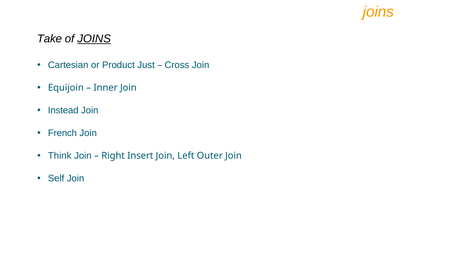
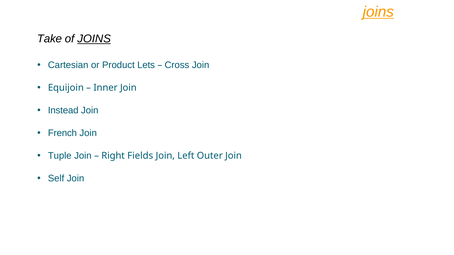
joins at (378, 12) underline: none -> present
Just: Just -> Lets
Think: Think -> Tuple
Insert: Insert -> Fields
